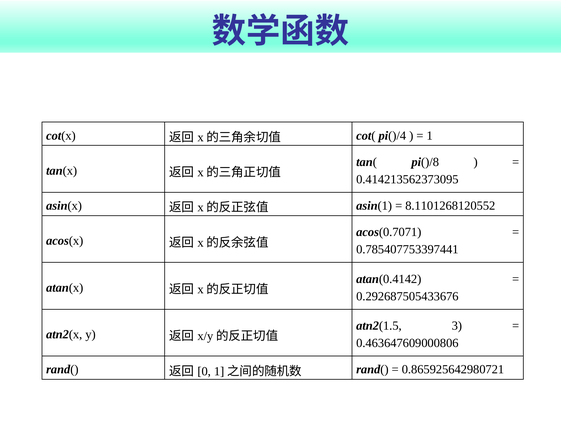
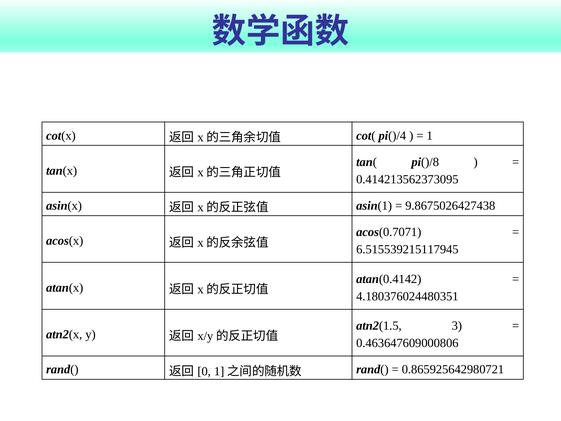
8.1101268120552: 8.1101268120552 -> 9.8675026427438
0.785407753397441: 0.785407753397441 -> 6.515539215117945
0.292687505433676: 0.292687505433676 -> 4.180376024480351
